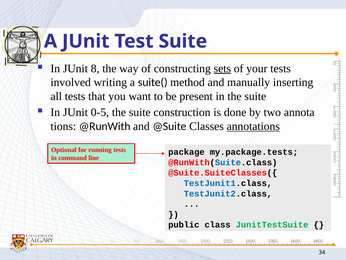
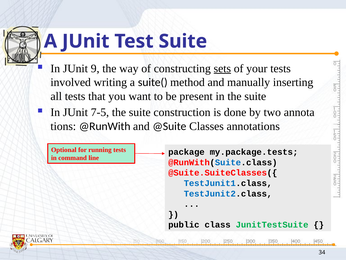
8: 8 -> 9
0-5: 0-5 -> 7-5
annotations underline: present -> none
